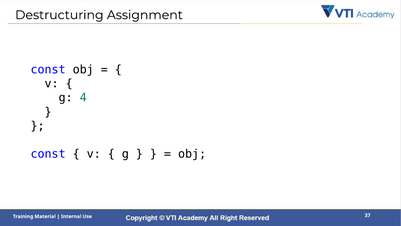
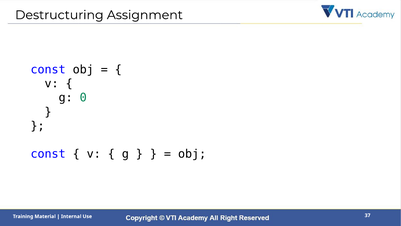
4: 4 -> 0
